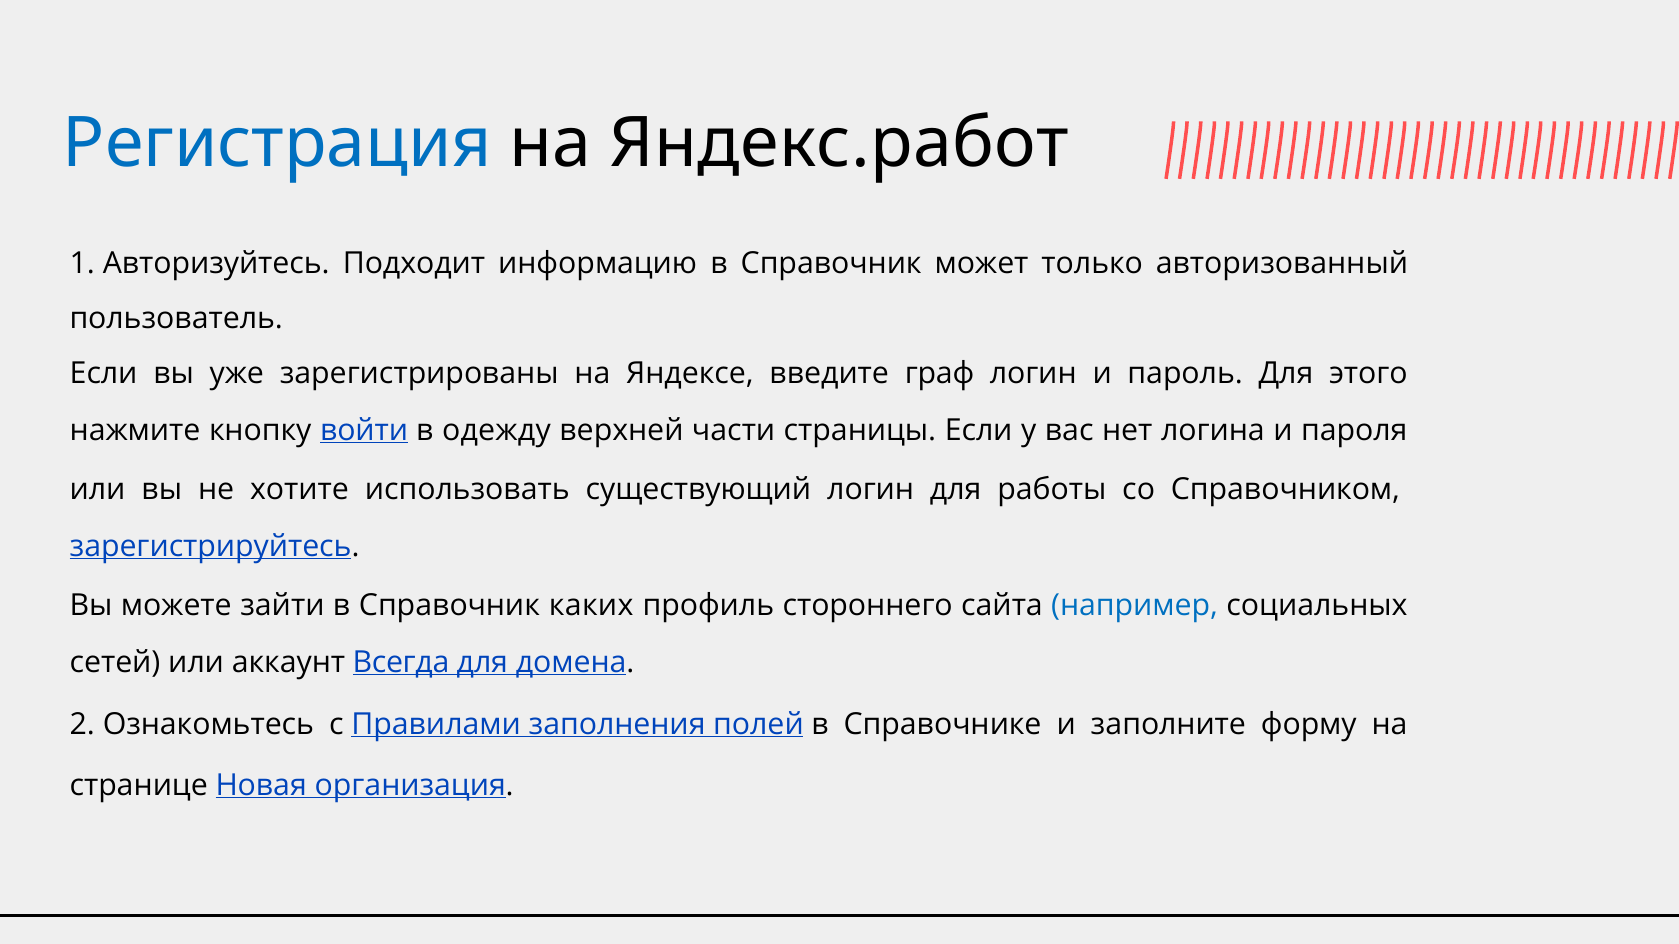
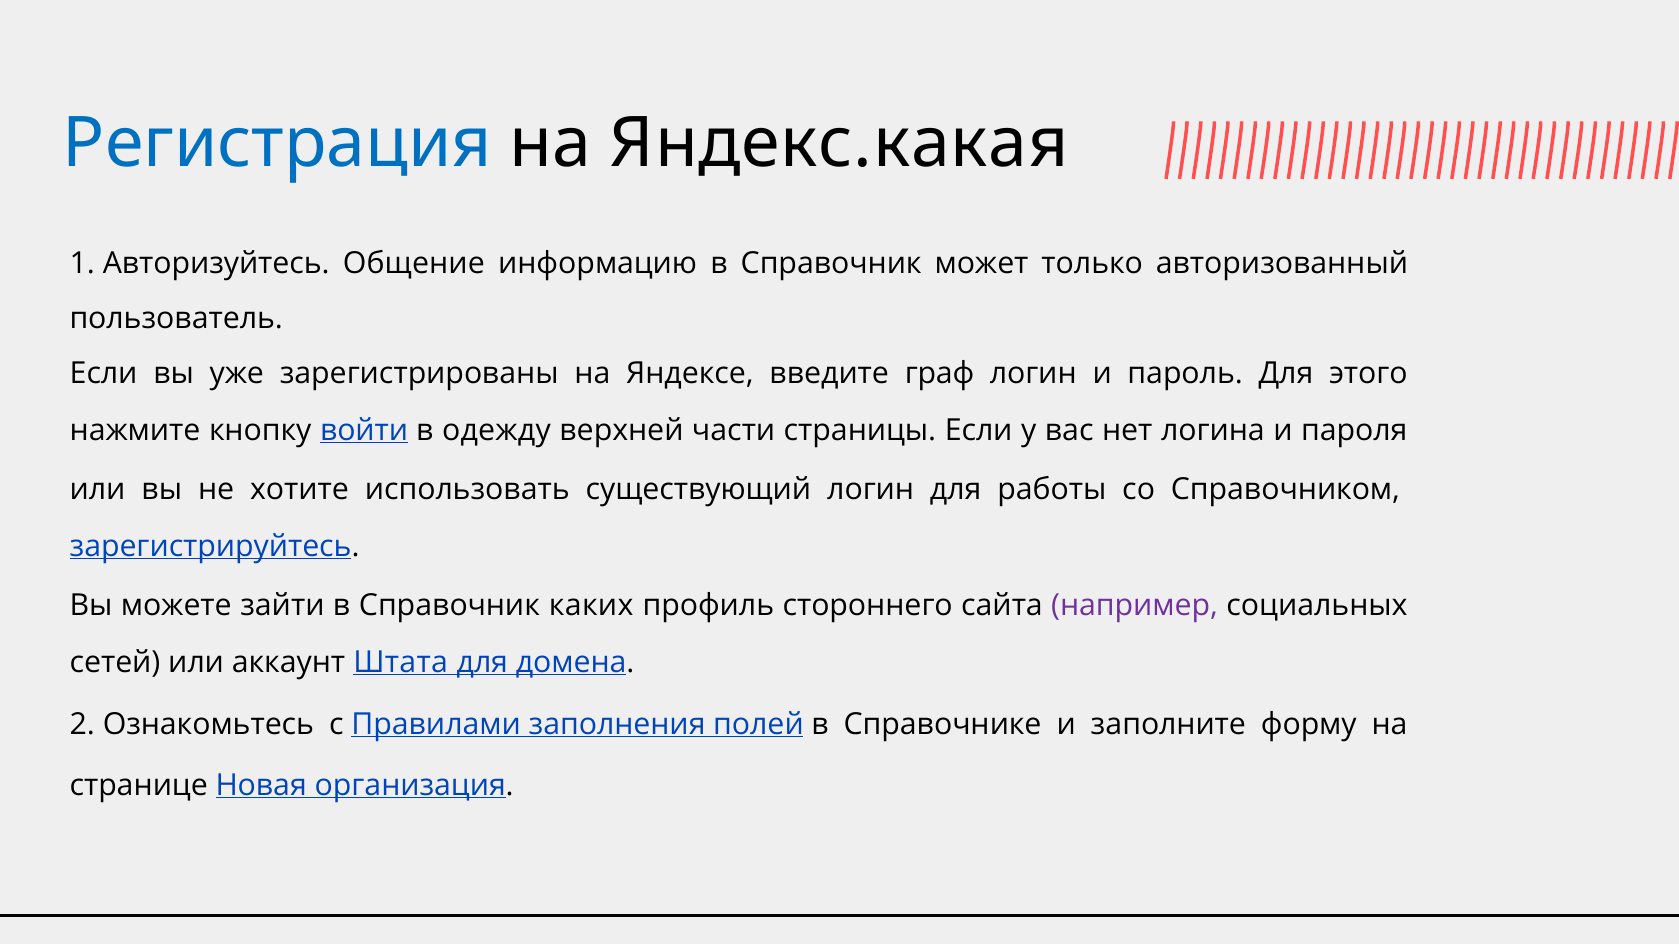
Яндекс.работ: Яндекс.работ -> Яндекс.какая
Подходит: Подходит -> Общение
например colour: blue -> purple
Всегда: Всегда -> Штата
